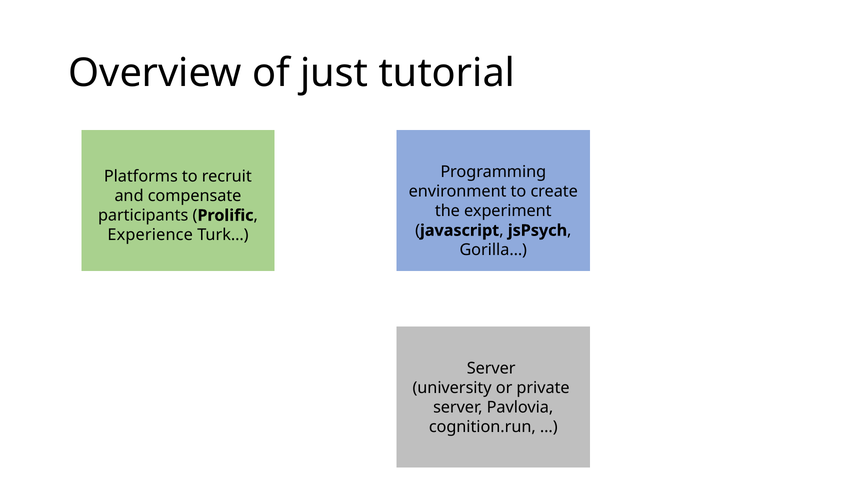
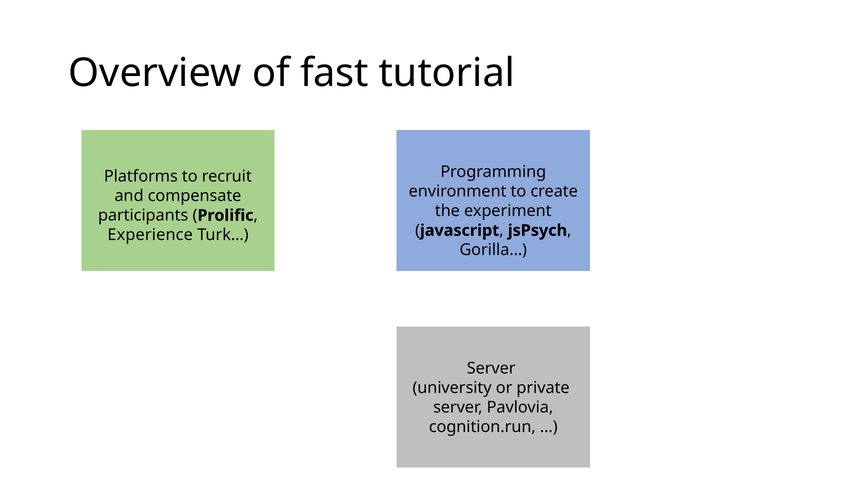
just: just -> fast
